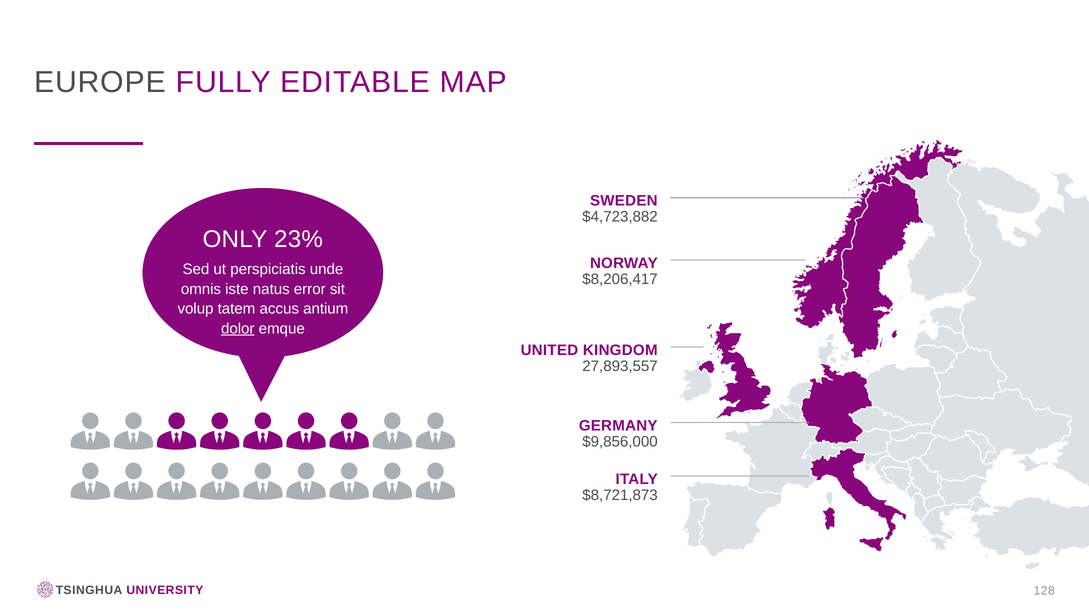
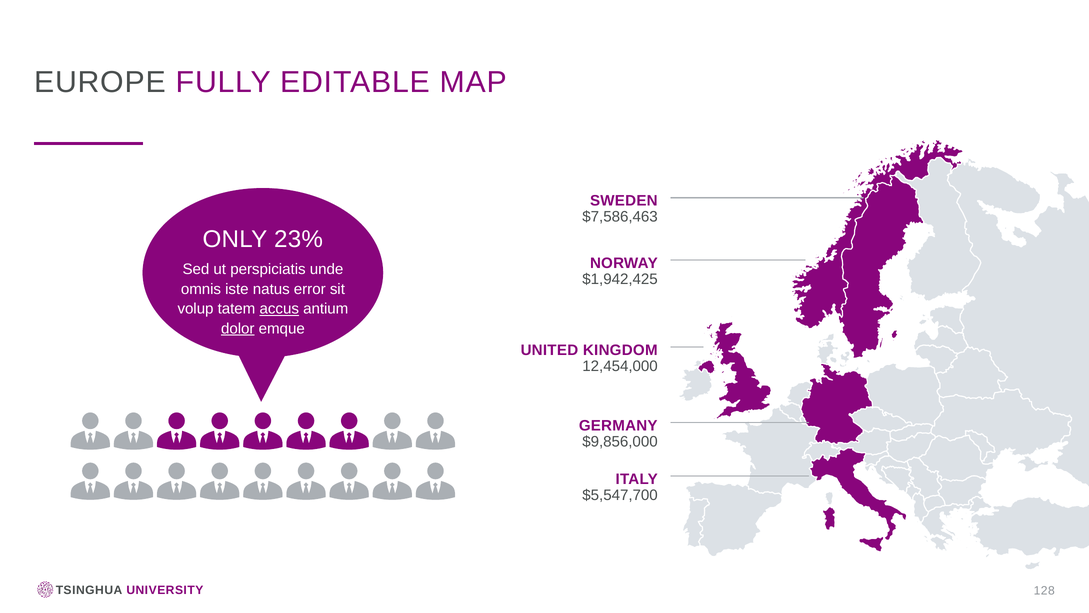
$4,723,882: $4,723,882 -> $7,586,463
$8,206,417: $8,206,417 -> $1,942,425
accus underline: none -> present
27,893,557: 27,893,557 -> 12,454,000
$8,721,873: $8,721,873 -> $5,547,700
